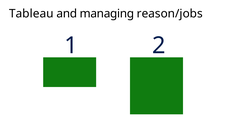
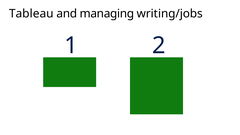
reason/jobs: reason/jobs -> writing/jobs
